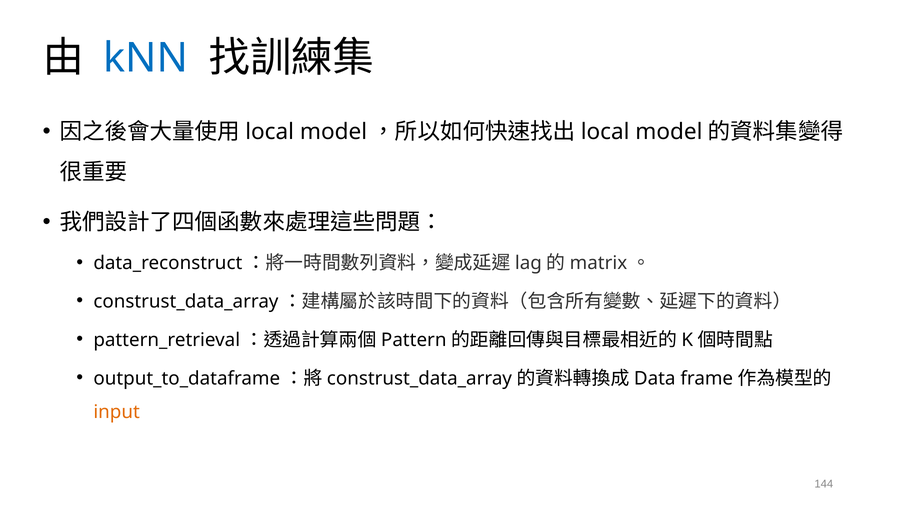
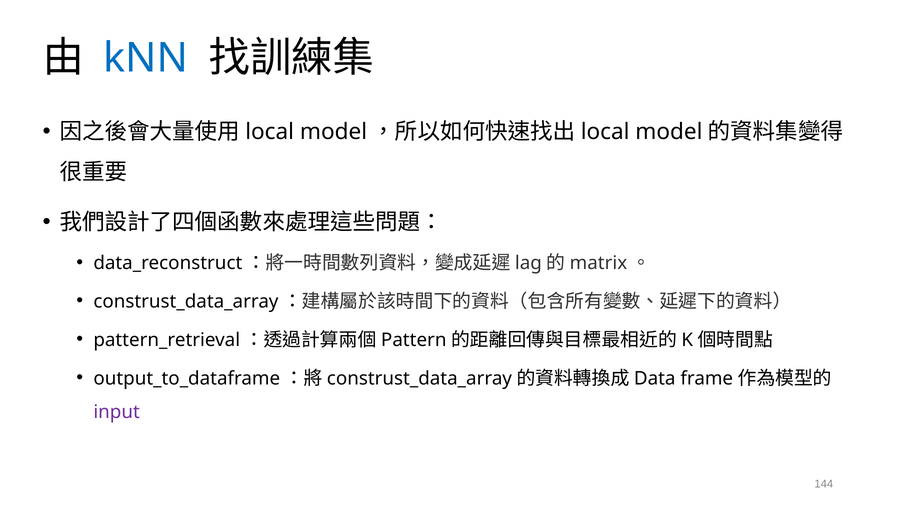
input colour: orange -> purple
